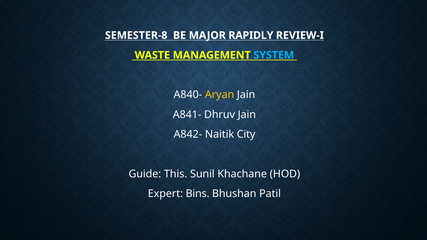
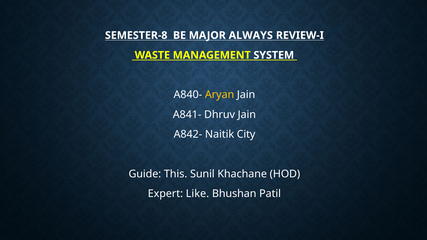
RAPIDLY: RAPIDLY -> ALWAYS
SYSTEM colour: light blue -> white
Bins: Bins -> Like
